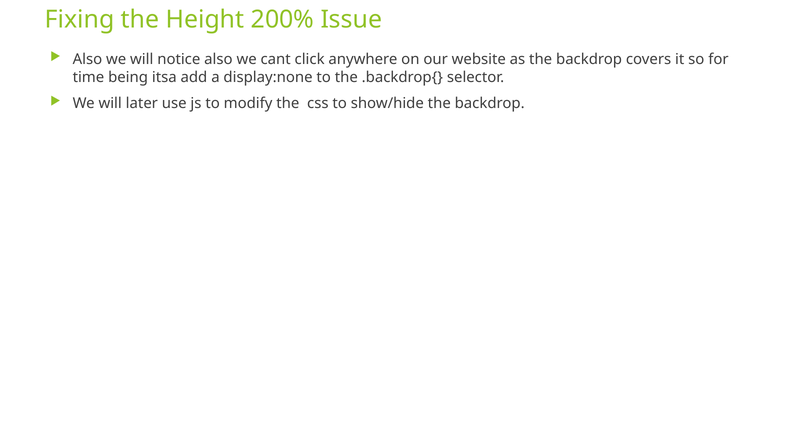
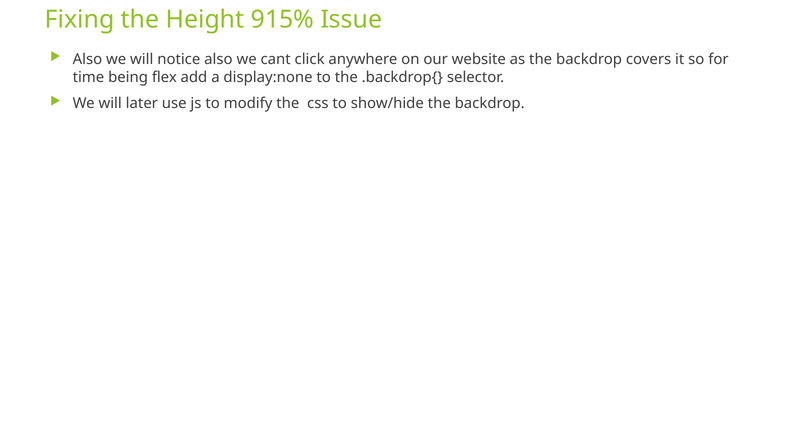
200%: 200% -> 915%
itsa: itsa -> flex
